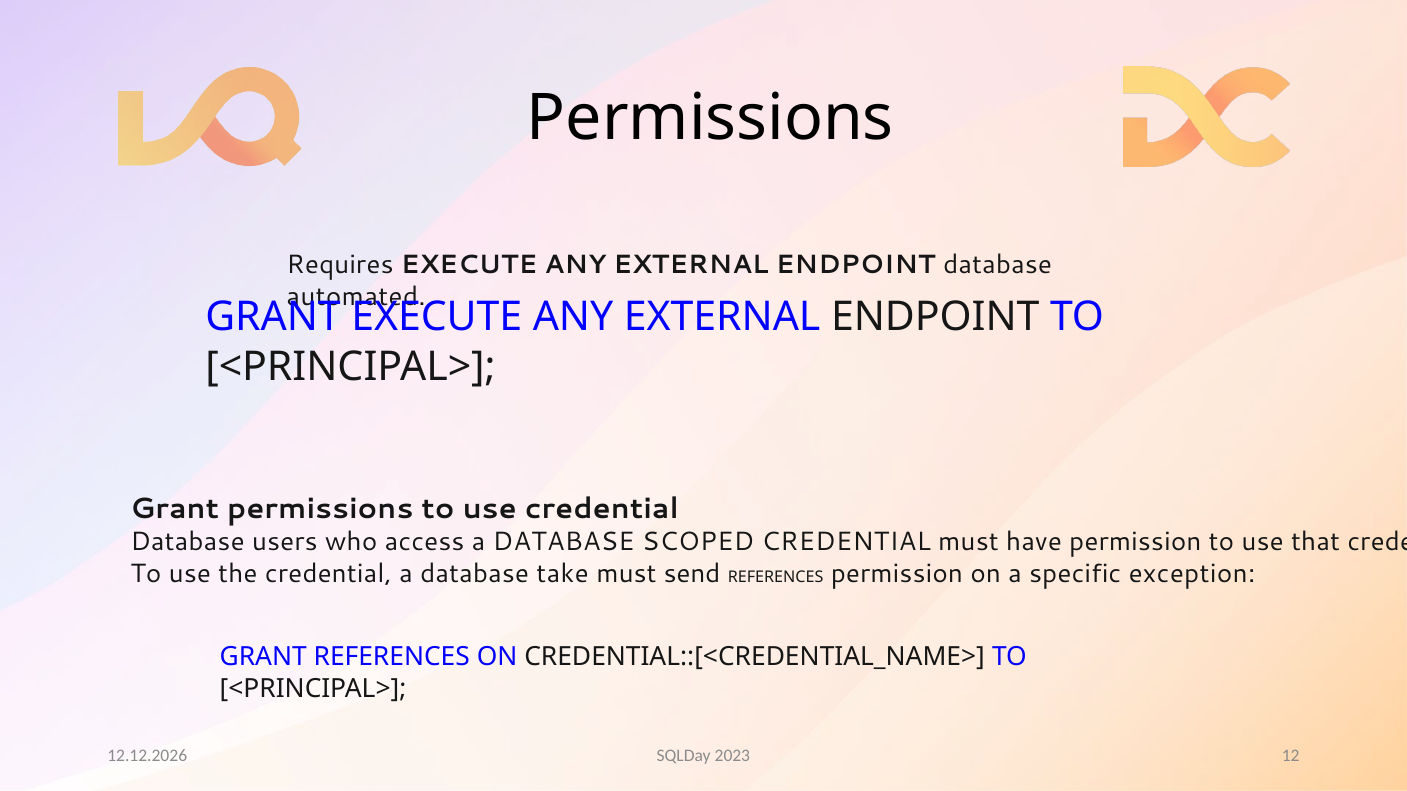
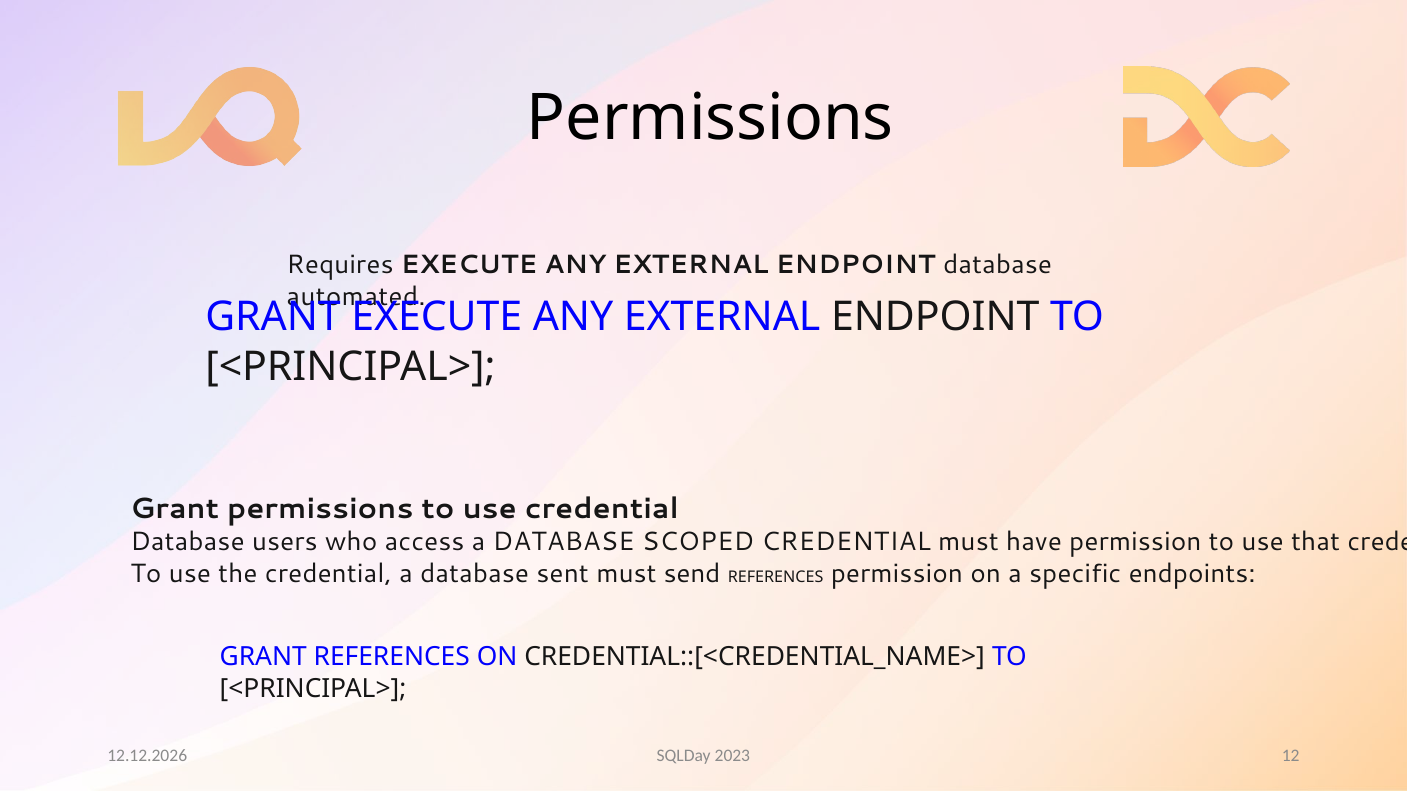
take: take -> sent
exception: exception -> endpoints
